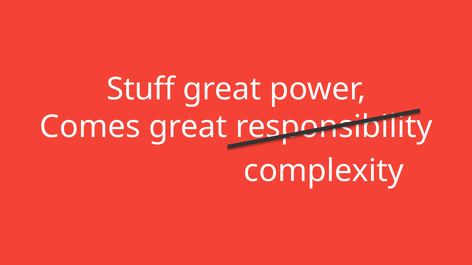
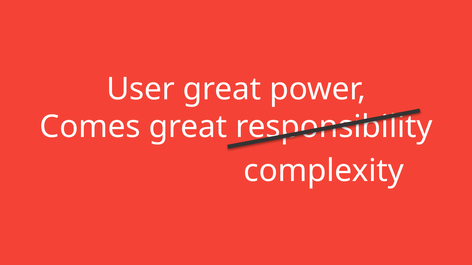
Stuff: Stuff -> User
